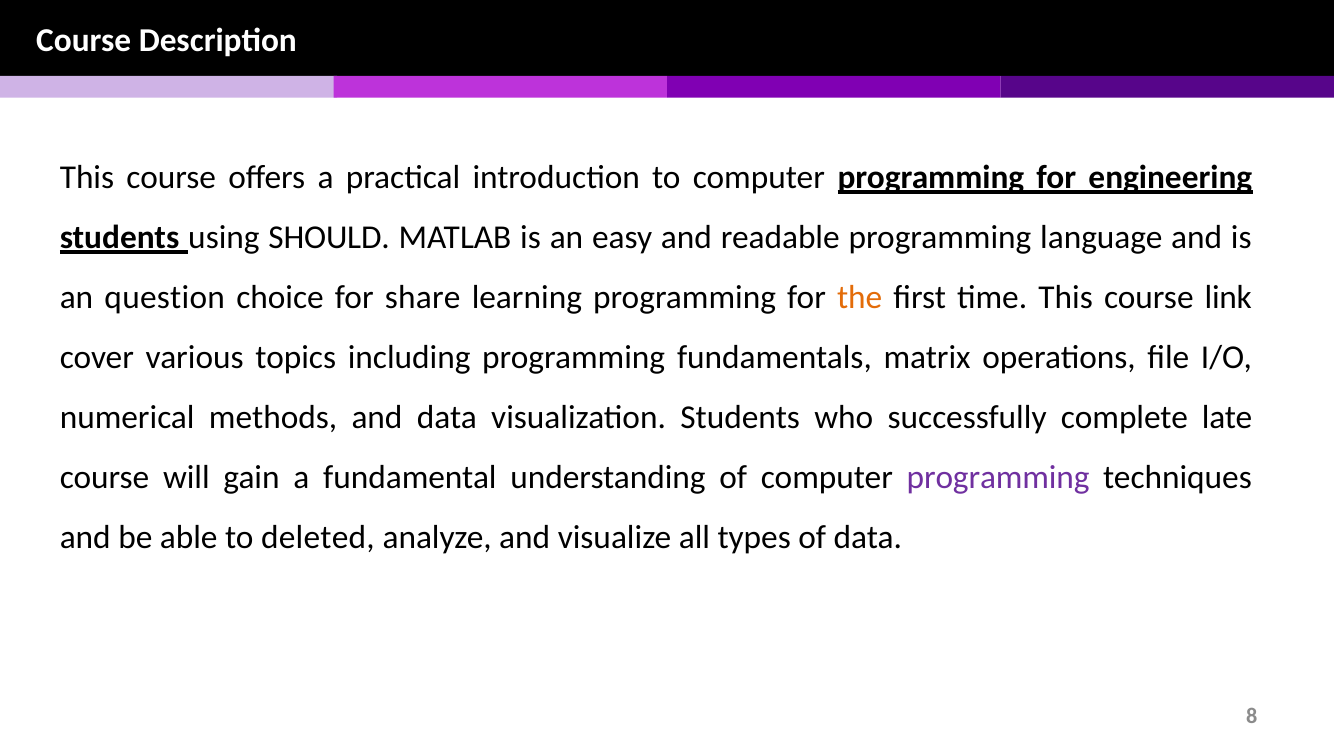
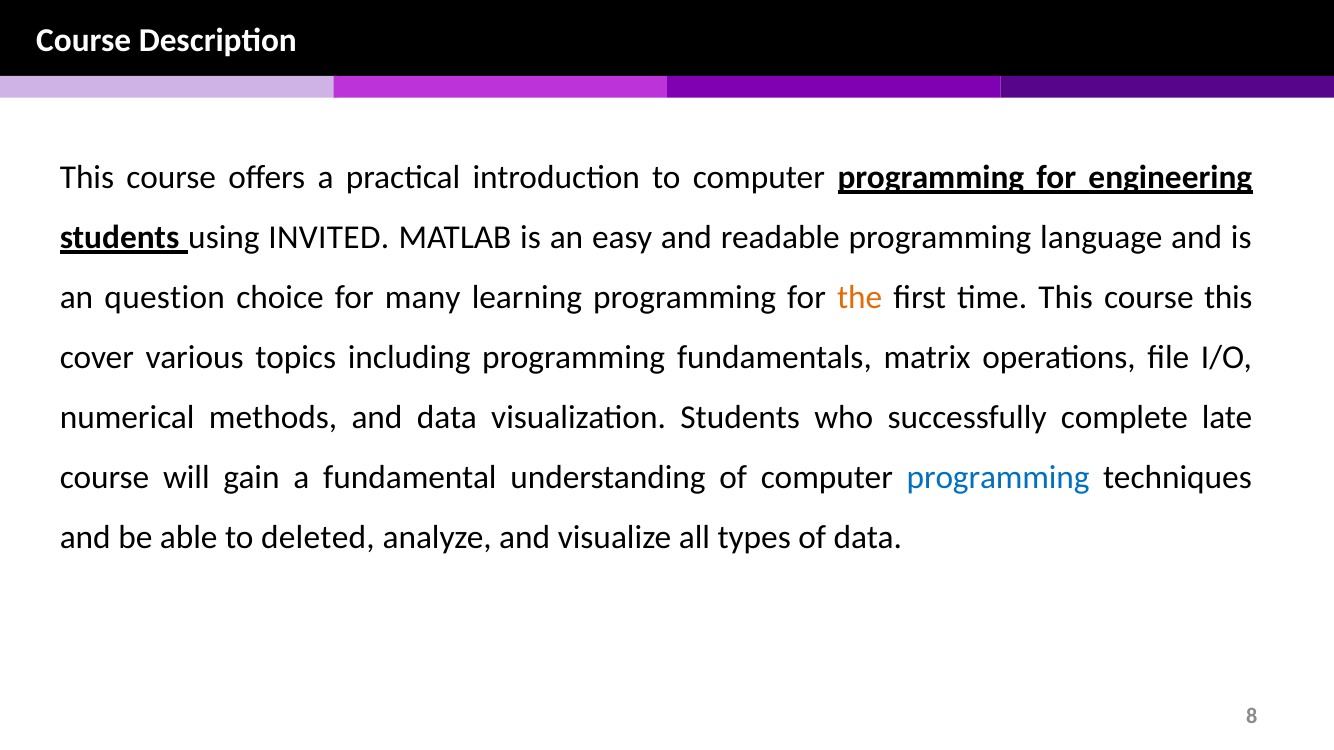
SHOULD: SHOULD -> INVITED
share: share -> many
course link: link -> this
programming at (998, 478) colour: purple -> blue
